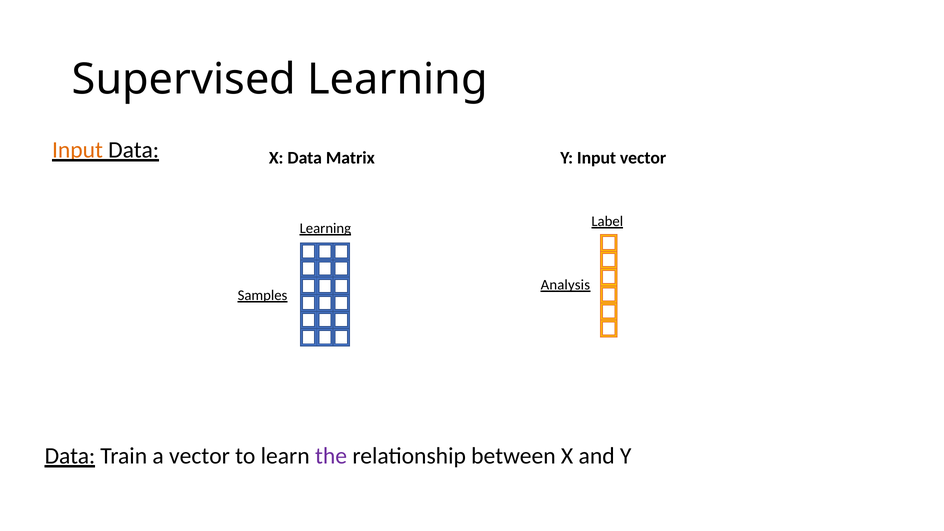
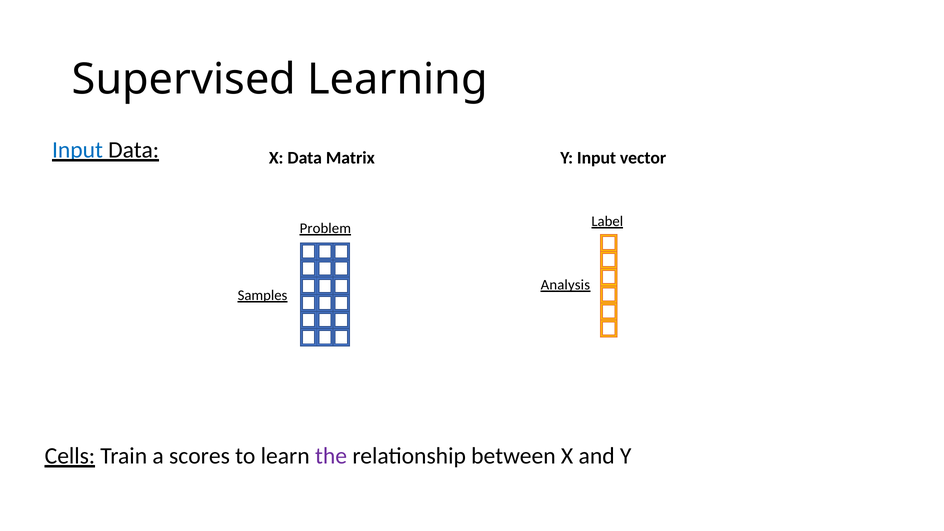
Input at (77, 150) colour: orange -> blue
Learning at (325, 228): Learning -> Problem
Data at (70, 456): Data -> Cells
a vector: vector -> scores
